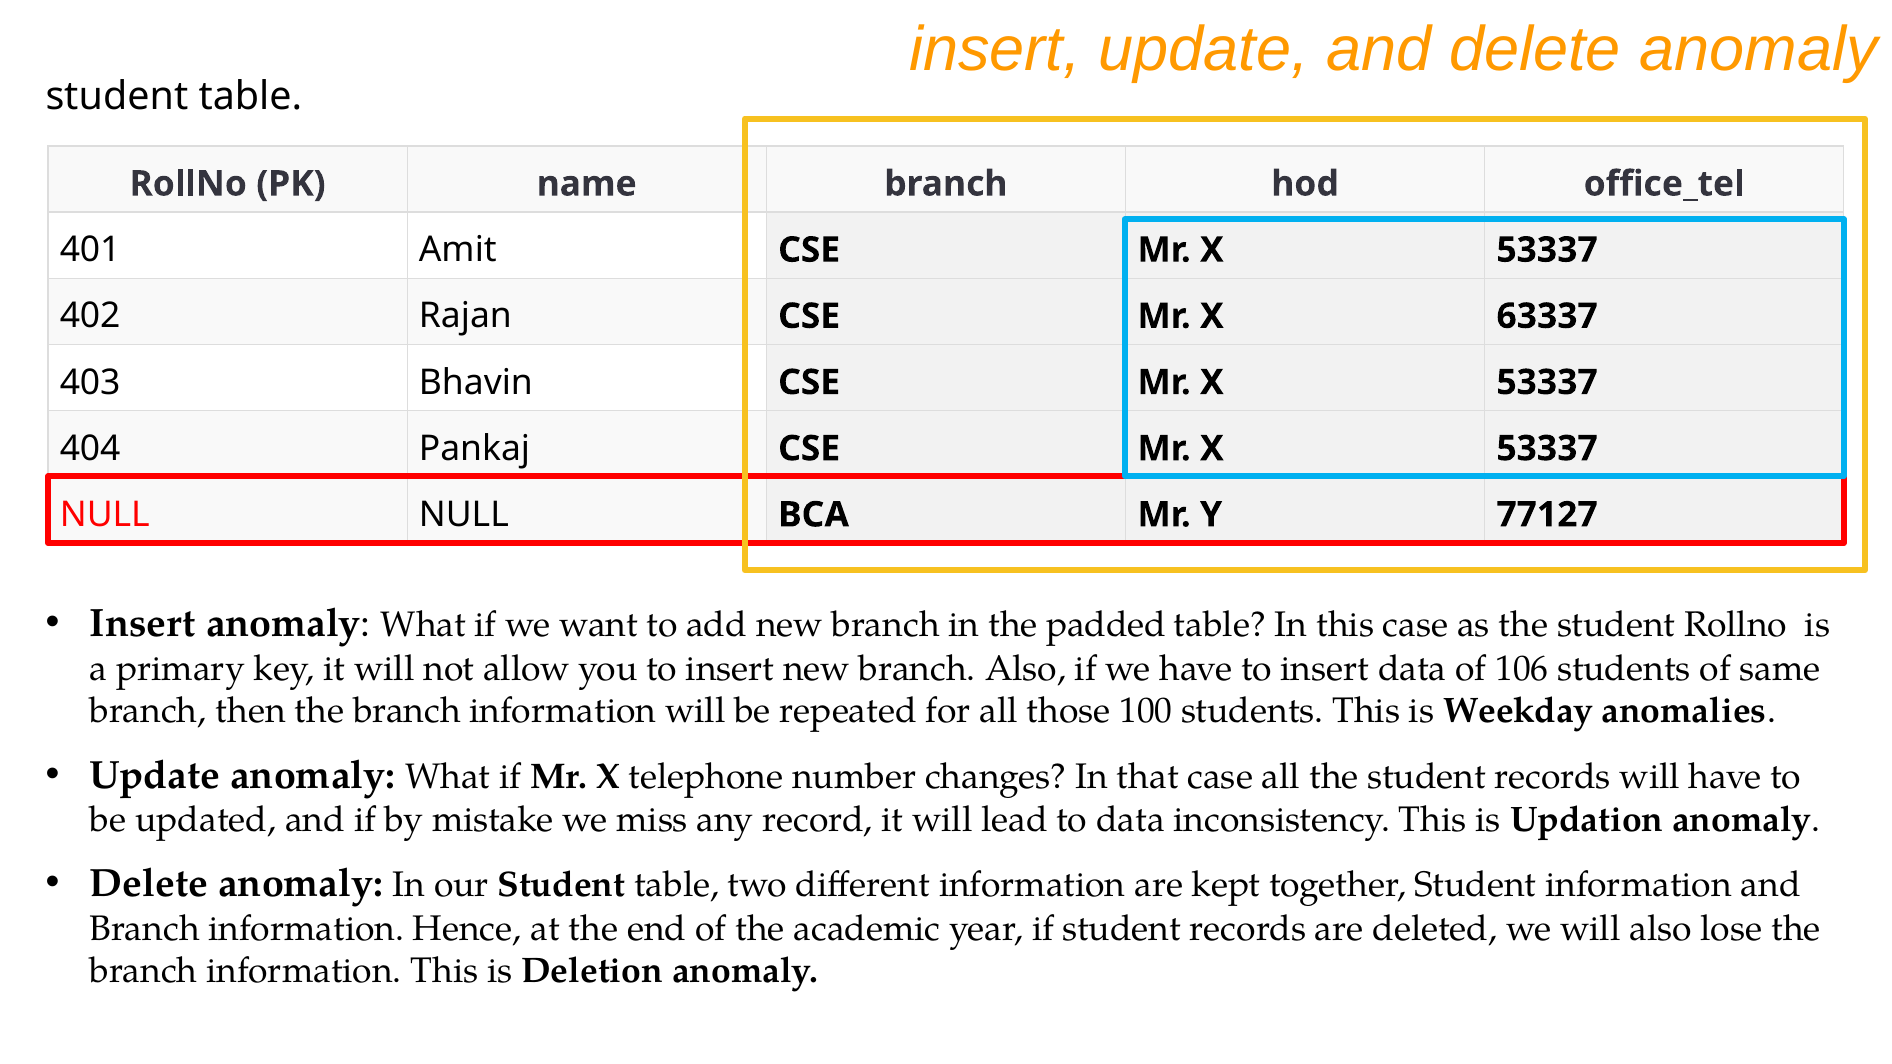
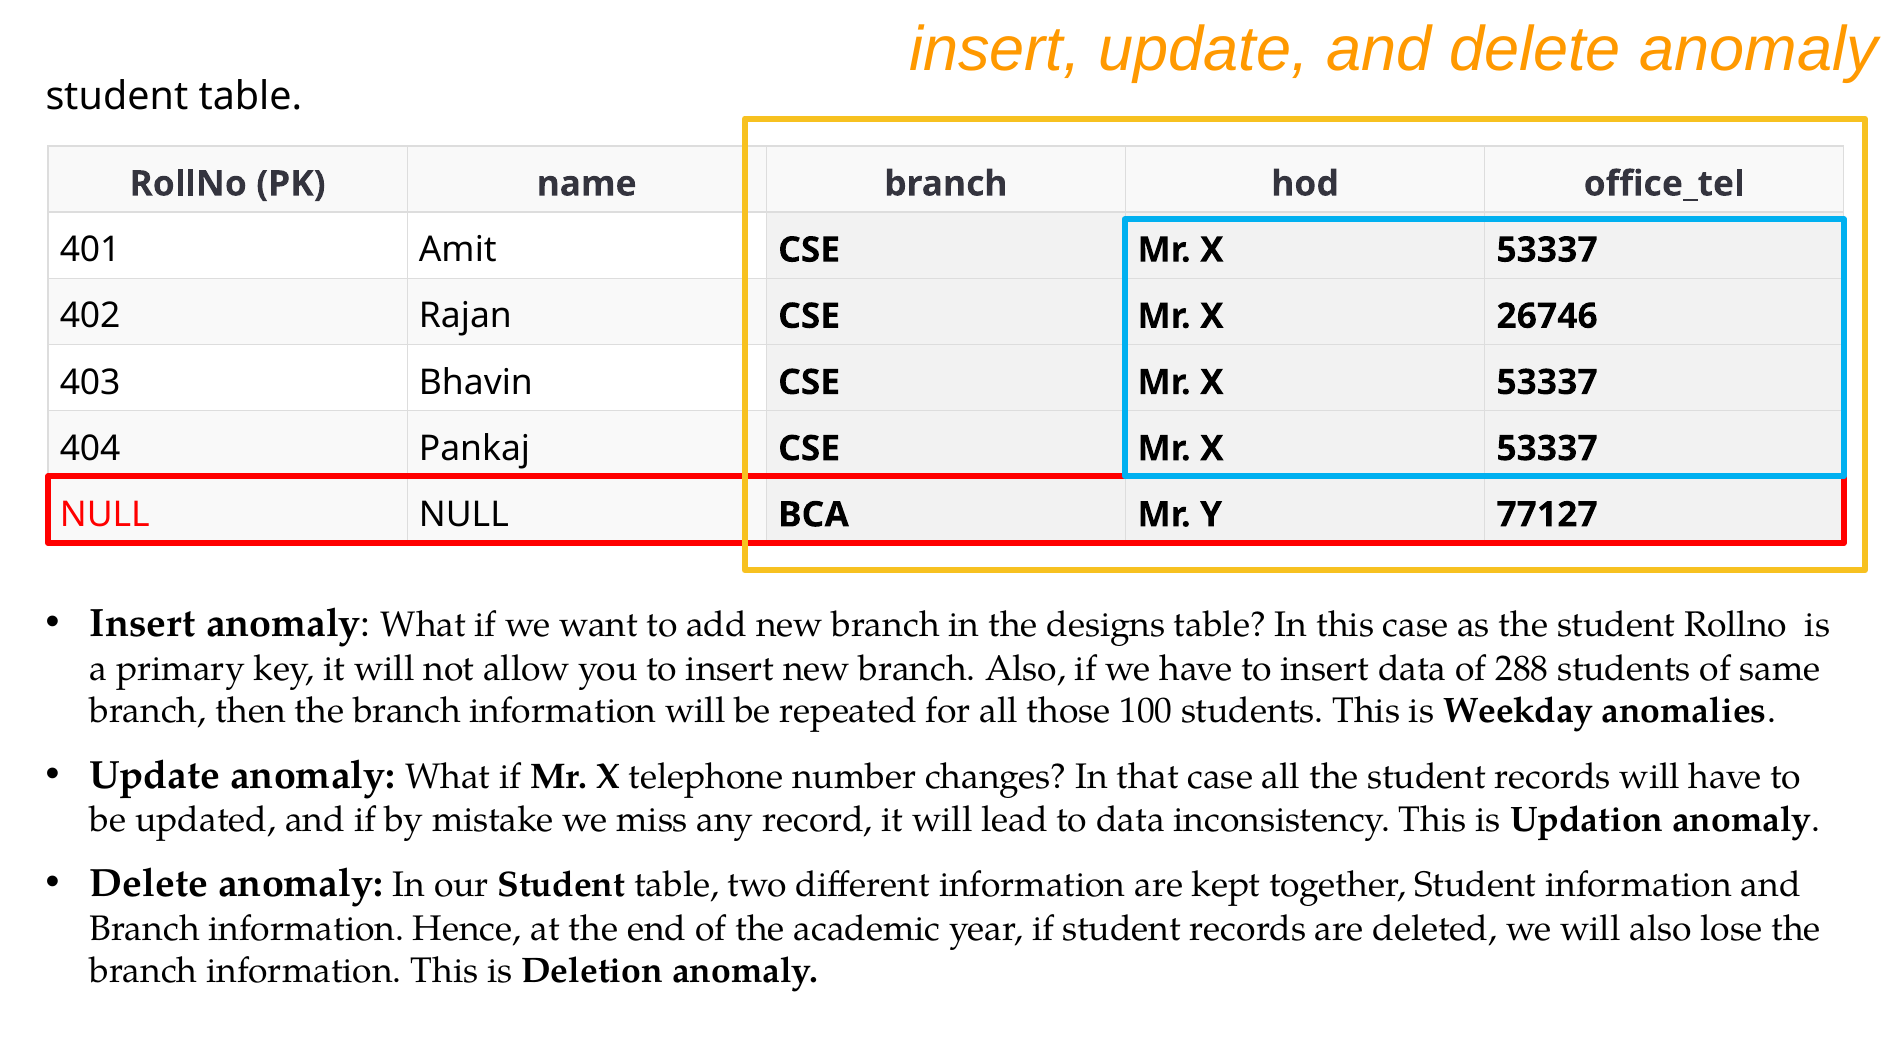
63337: 63337 -> 26746
padded: padded -> designs
106: 106 -> 288
